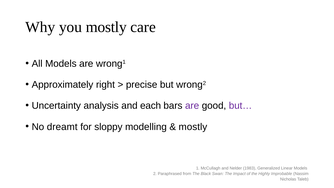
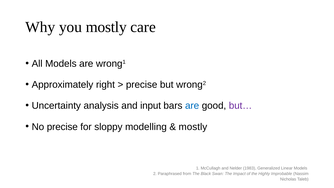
each: each -> input
are at (192, 106) colour: purple -> blue
No dreamt: dreamt -> precise
